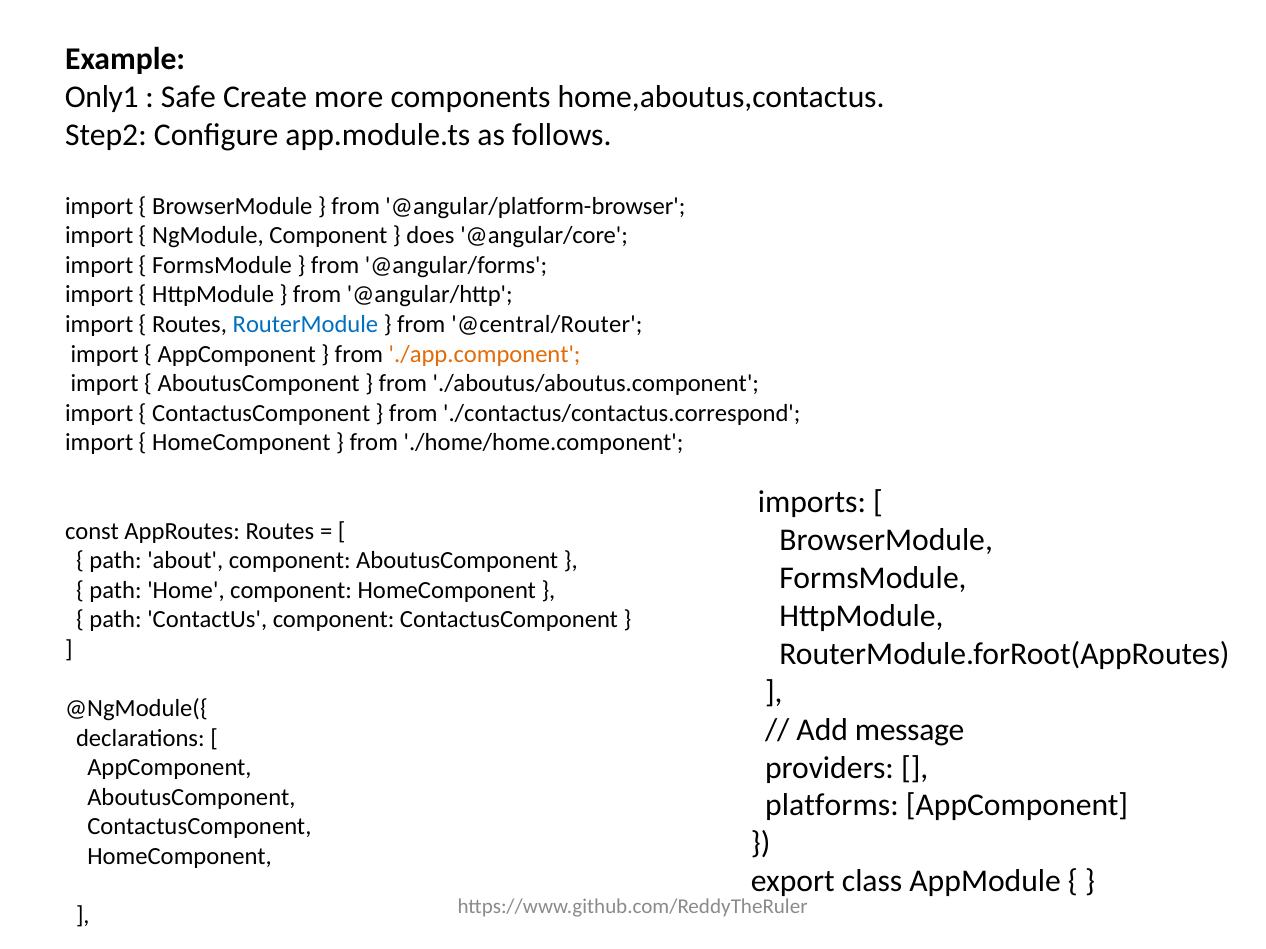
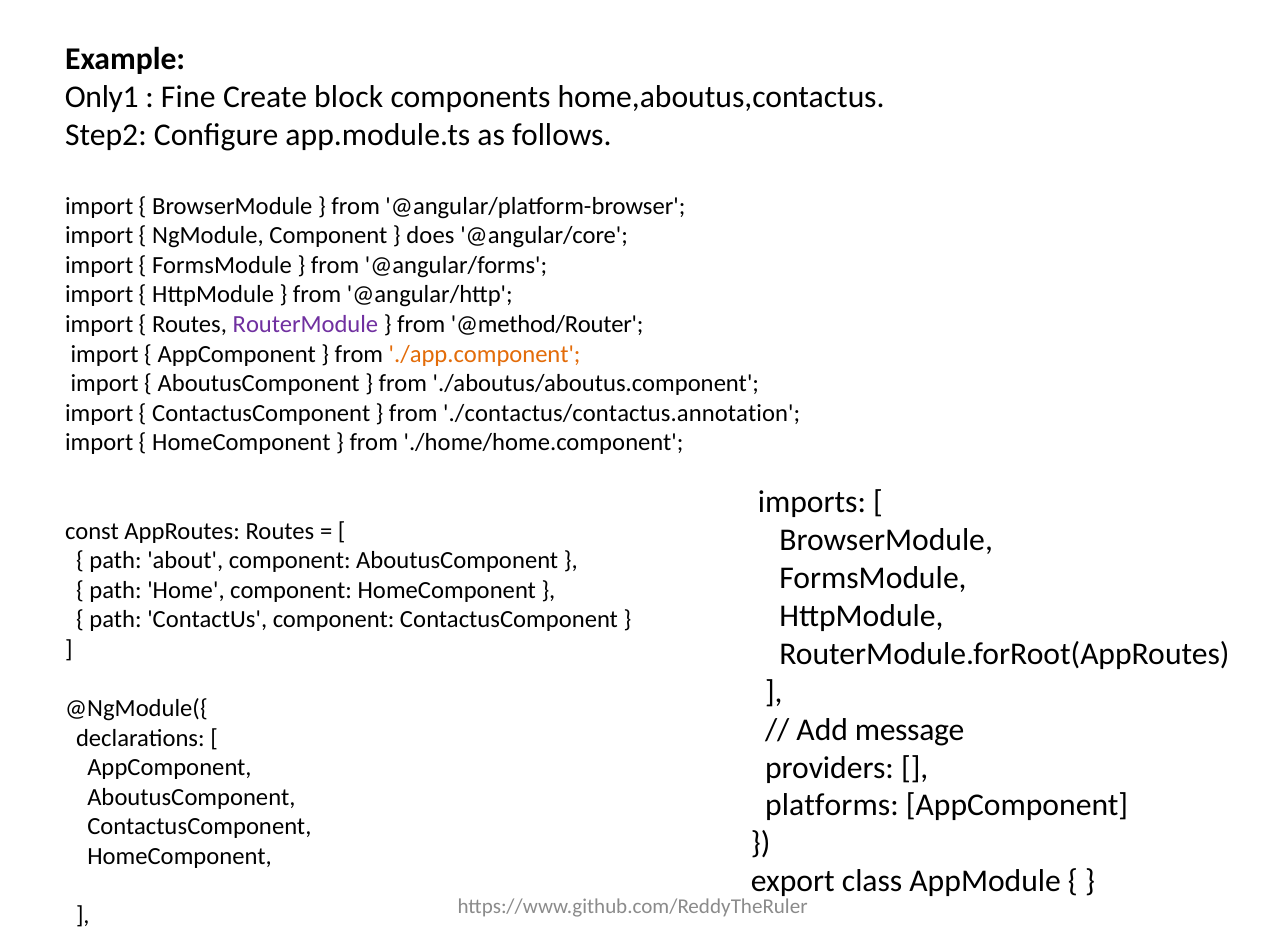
Safe: Safe -> Fine
more: more -> block
RouterModule colour: blue -> purple
@central/Router: @central/Router -> @method/Router
./contactus/contactus.correspond: ./contactus/contactus.correspond -> ./contactus/contactus.annotation
